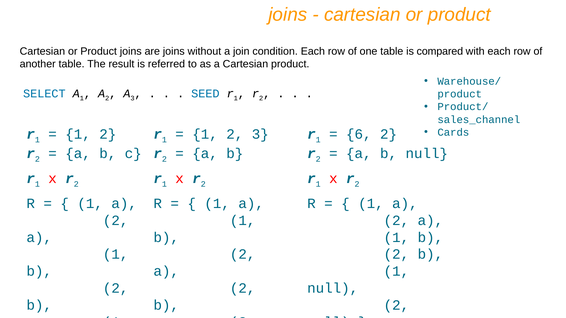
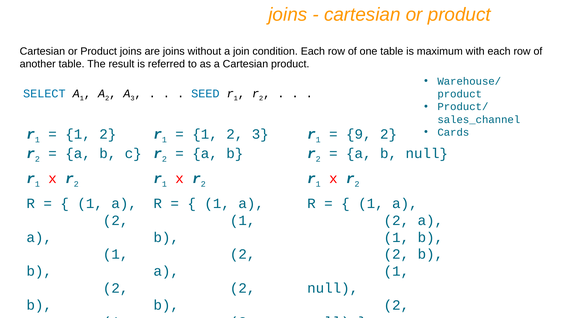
compared: compared -> maximum
6: 6 -> 9
